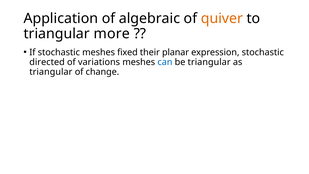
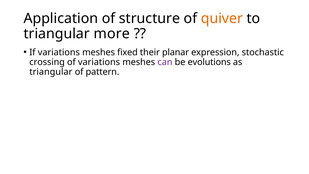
algebraic: algebraic -> structure
If stochastic: stochastic -> variations
directed: directed -> crossing
can colour: blue -> purple
be triangular: triangular -> evolutions
change: change -> pattern
